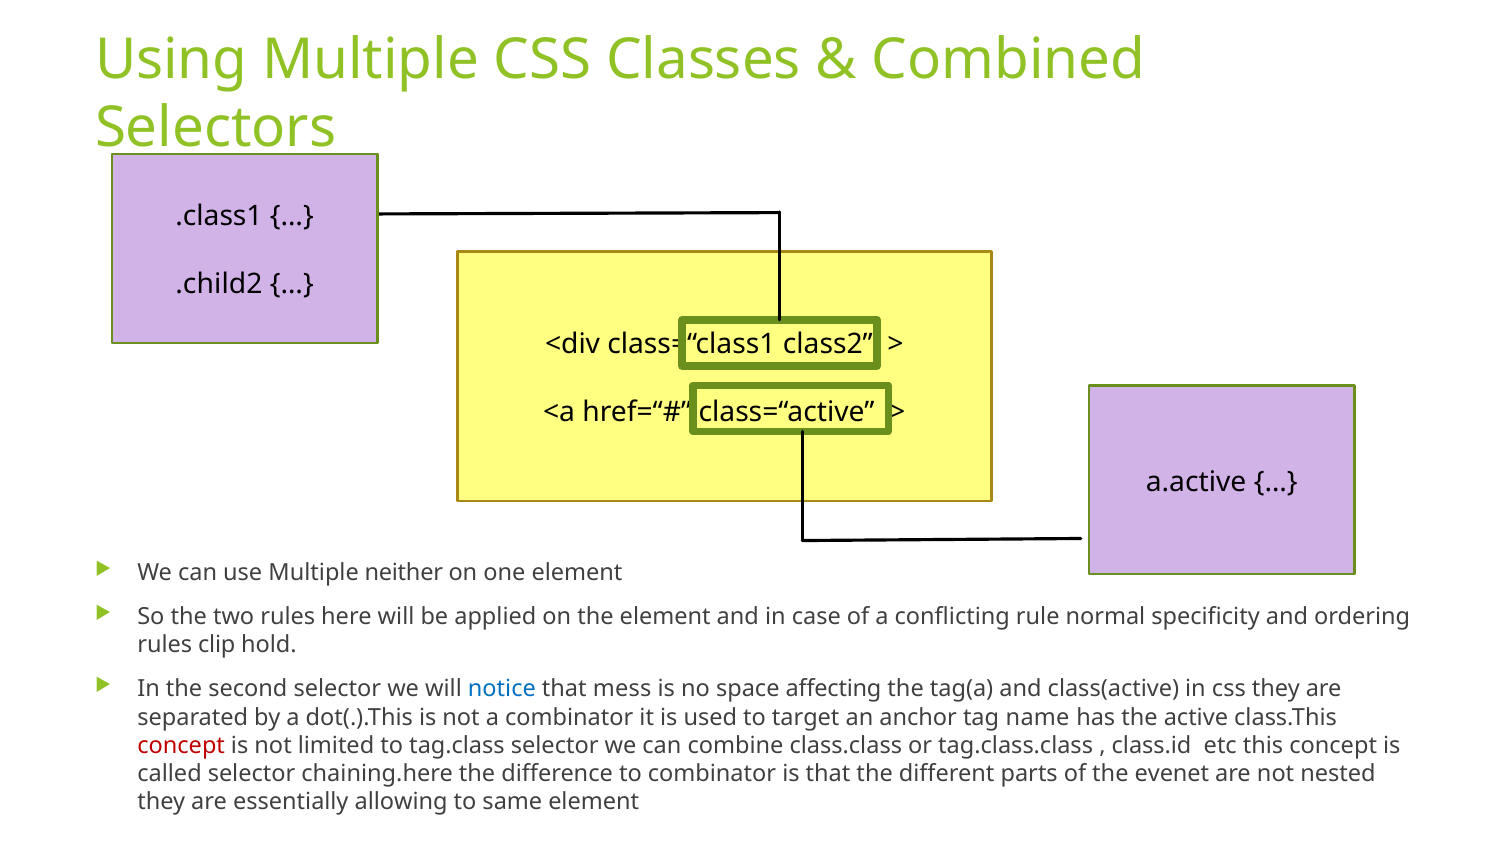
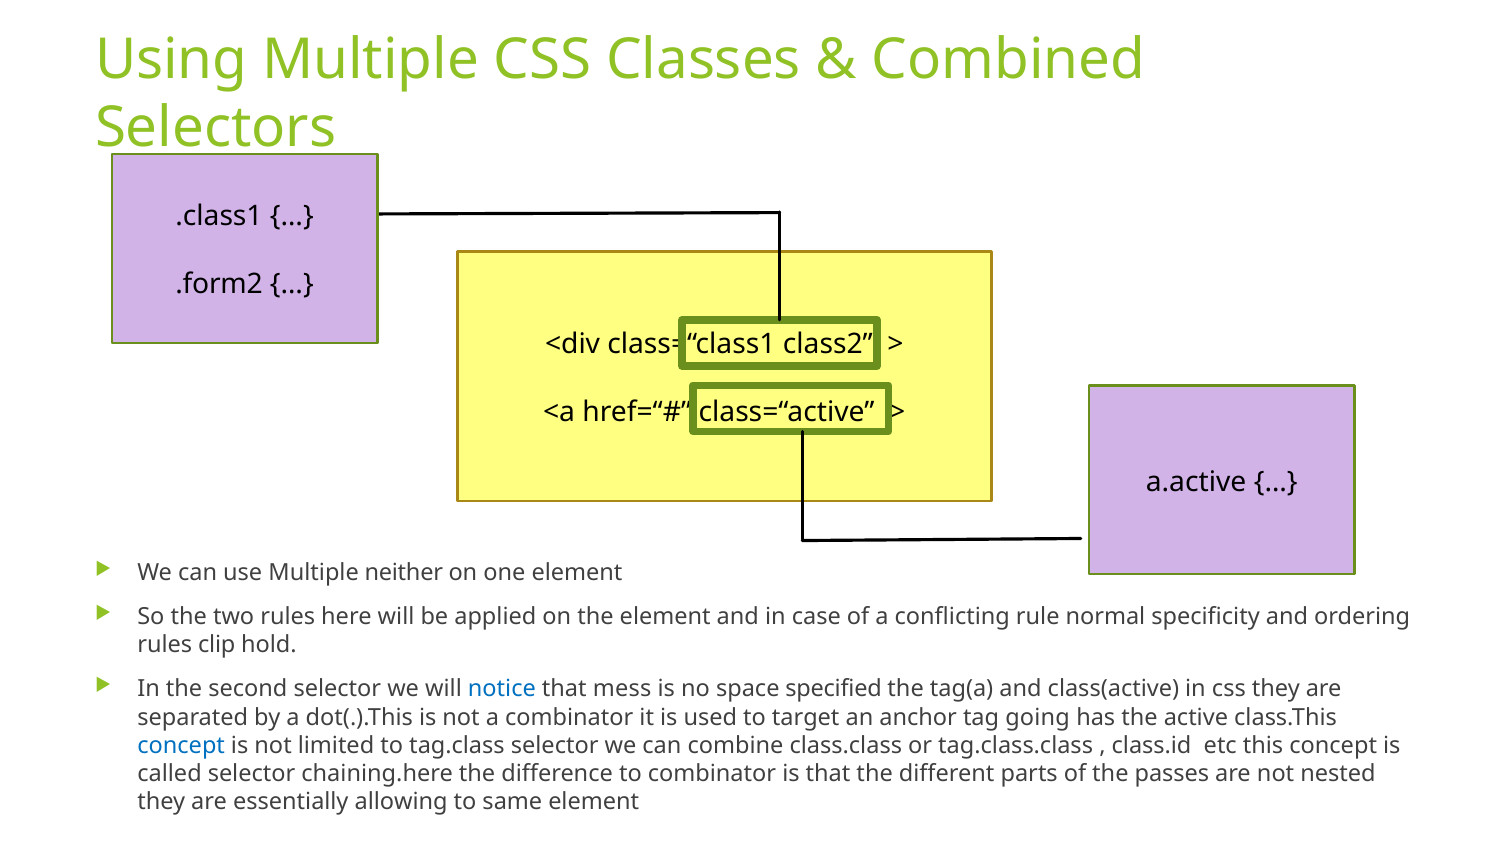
.child2: .child2 -> .form2
affecting: affecting -> specified
name: name -> going
concept at (181, 745) colour: red -> blue
evenet: evenet -> passes
